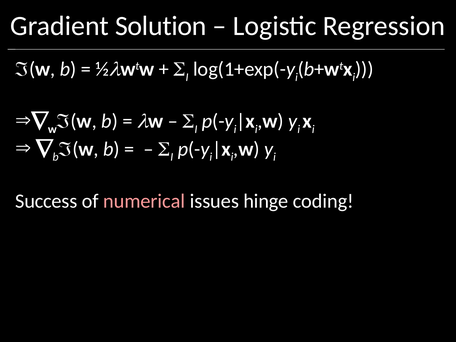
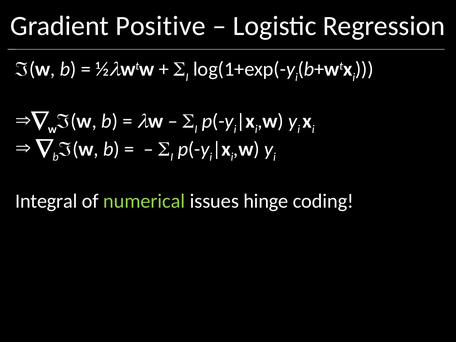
Solution: Solution -> Positive
Success: Success -> Integral
numerical colour: pink -> light green
